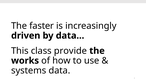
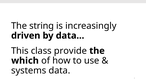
faster: faster -> string
works: works -> which
